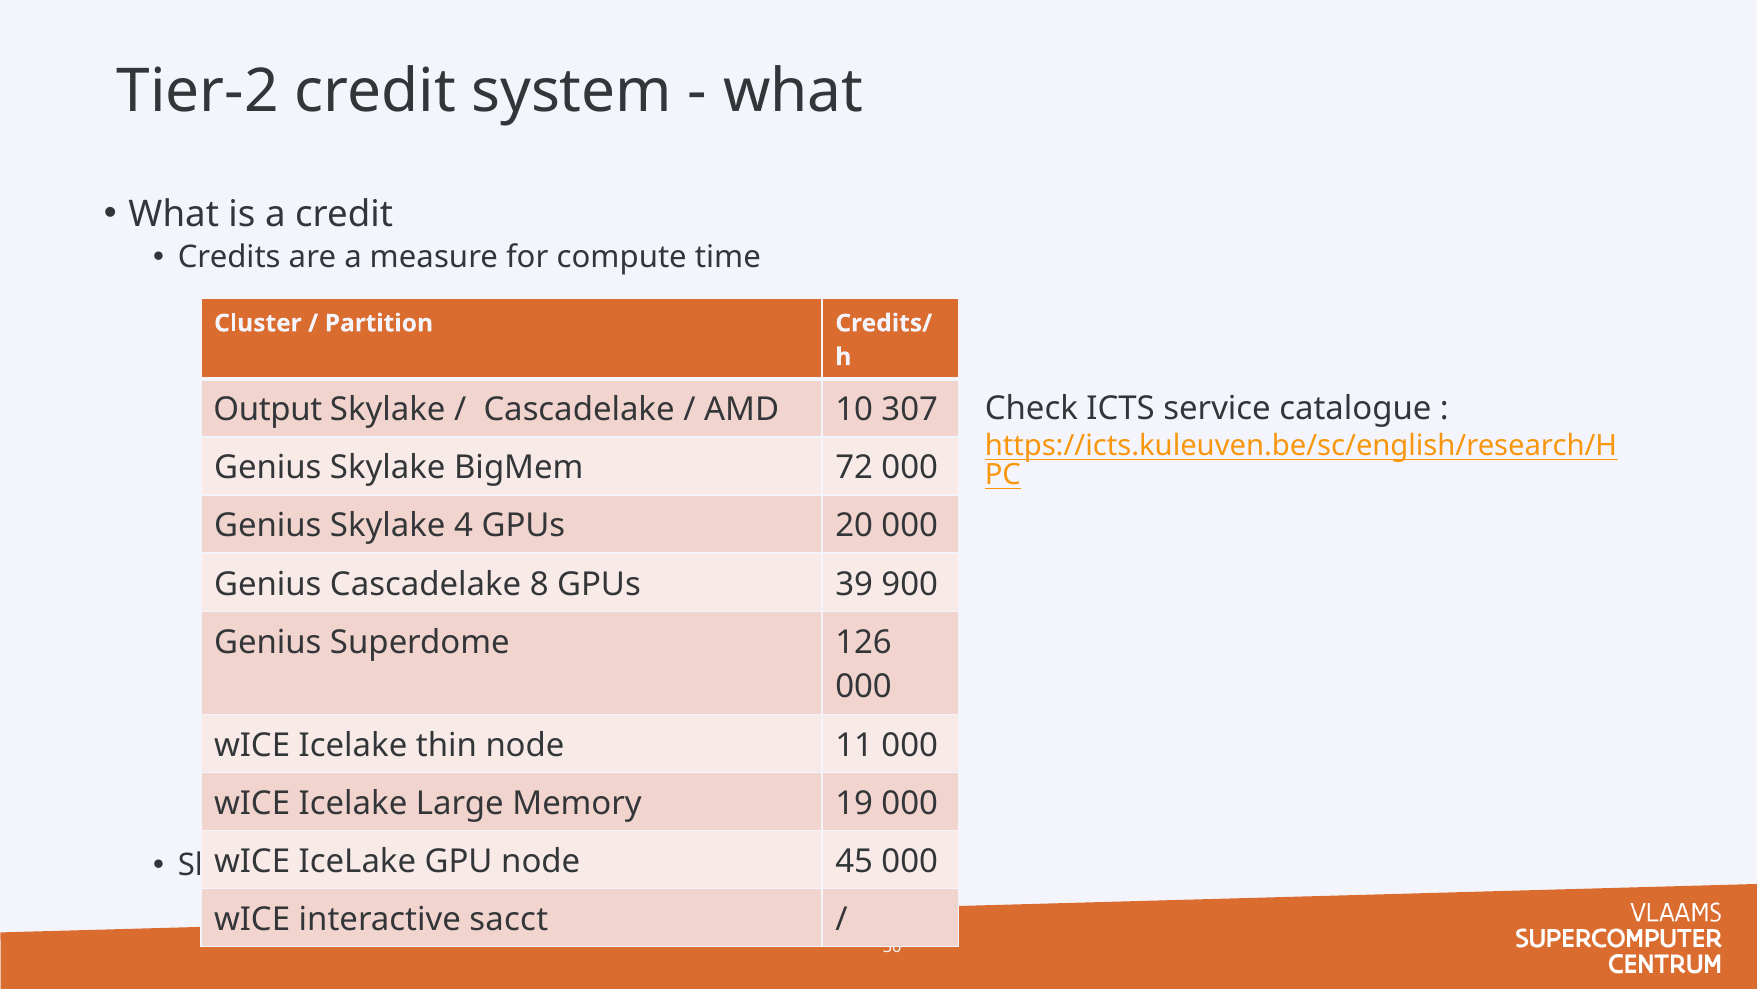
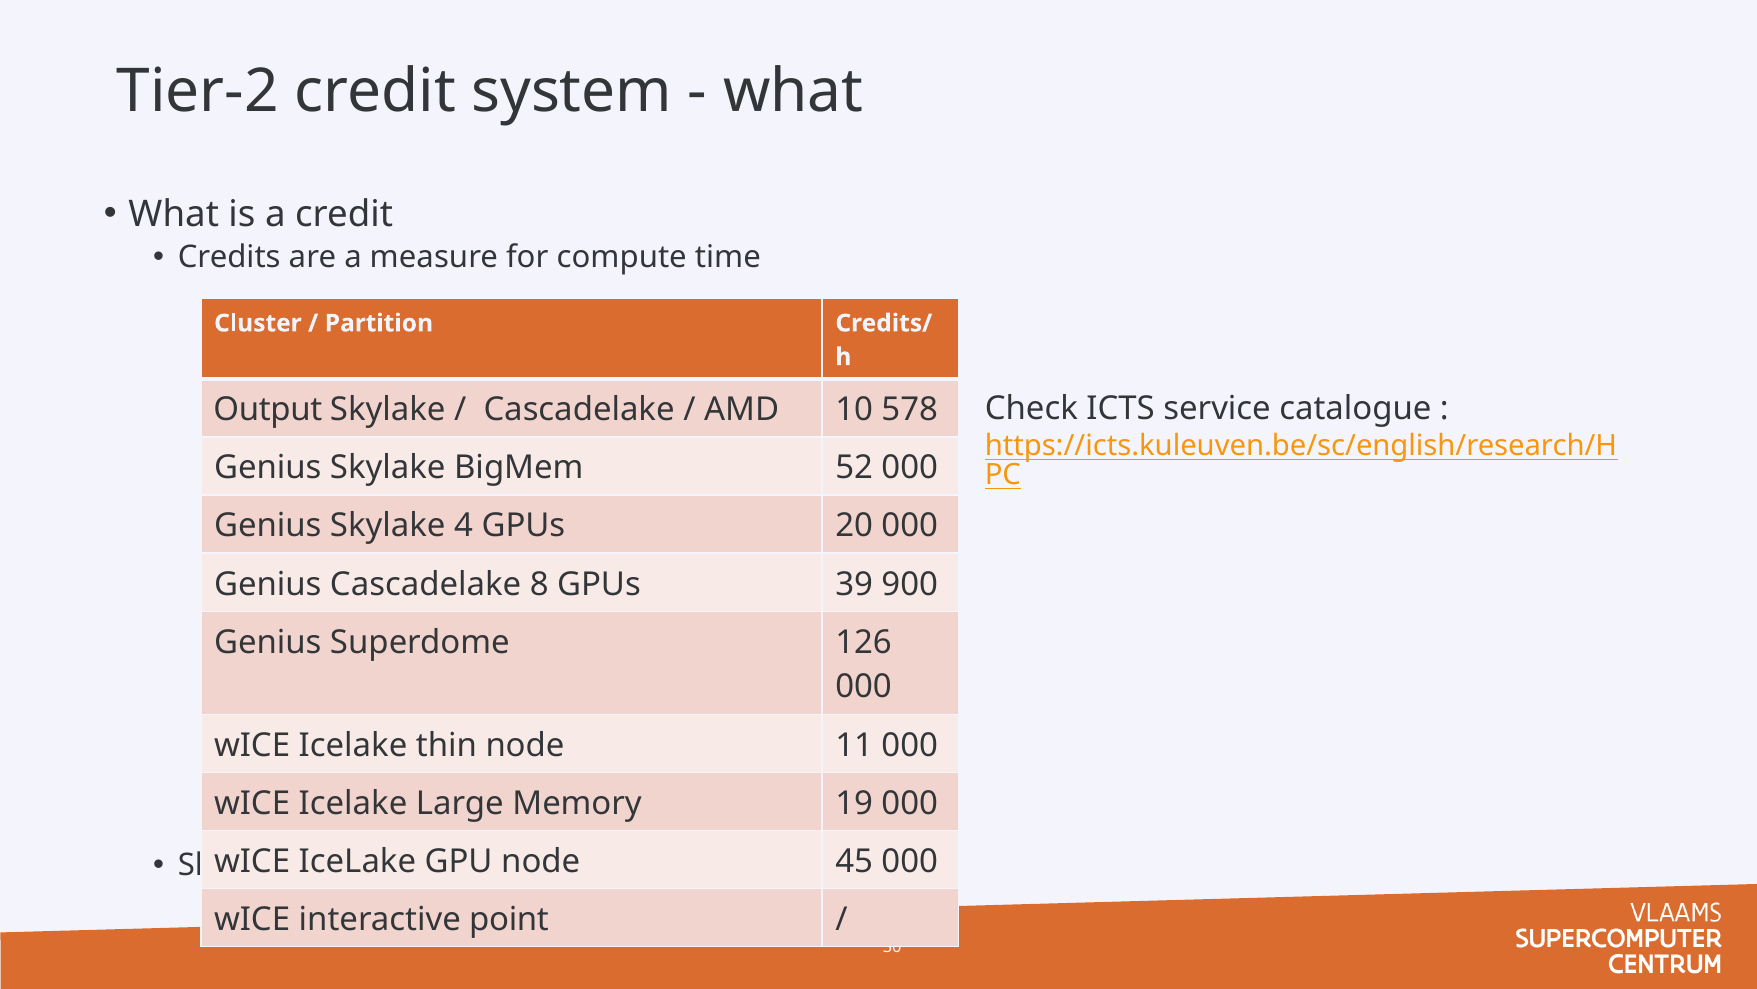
307: 307 -> 578
72: 72 -> 52
sacct: sacct -> point
